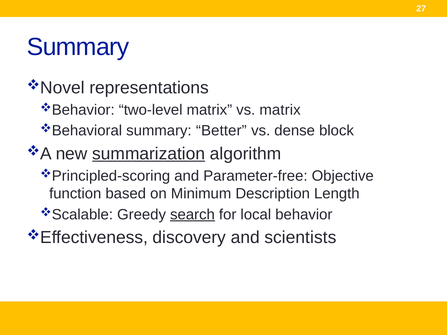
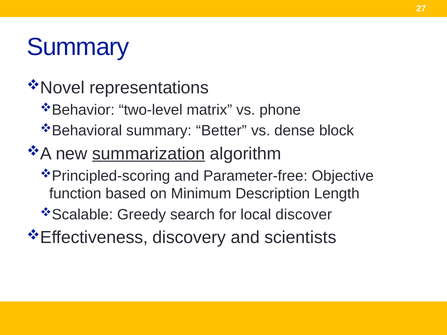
vs matrix: matrix -> phone
search underline: present -> none
behavior: behavior -> discover
